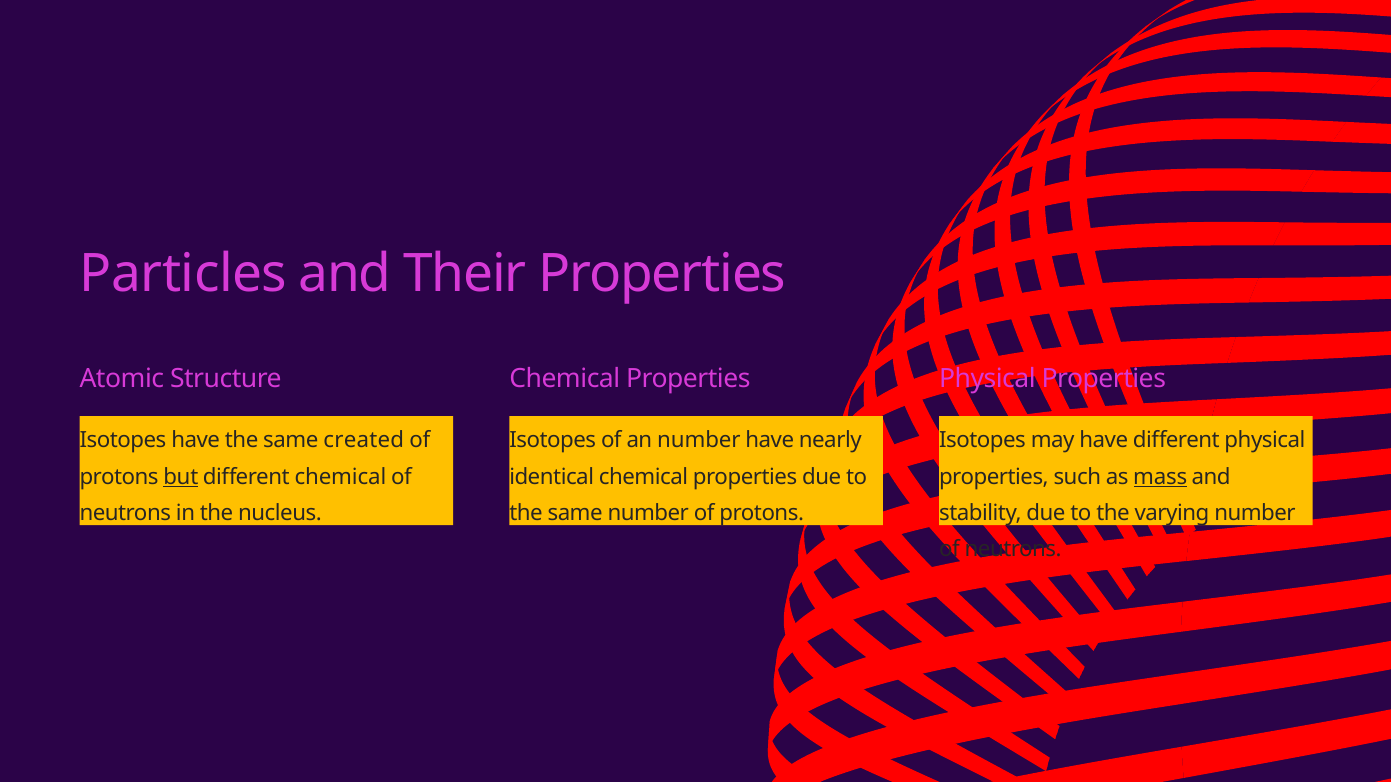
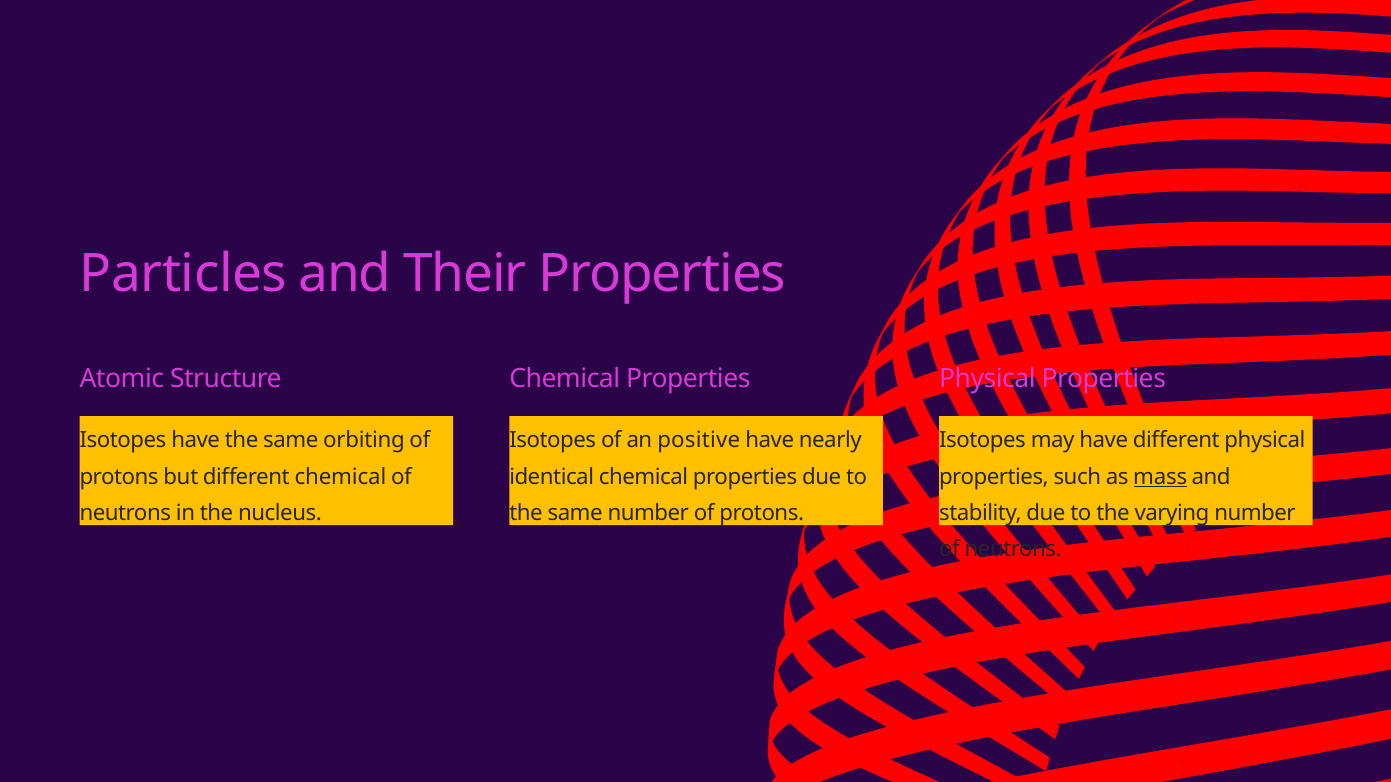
created: created -> orbiting
an number: number -> positive
but underline: present -> none
